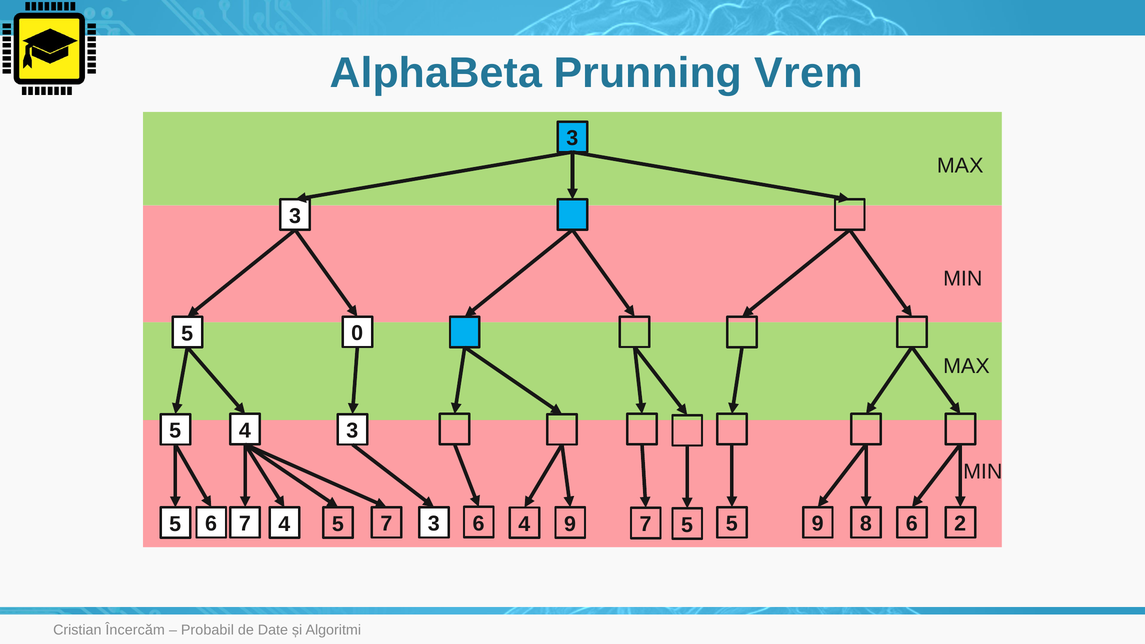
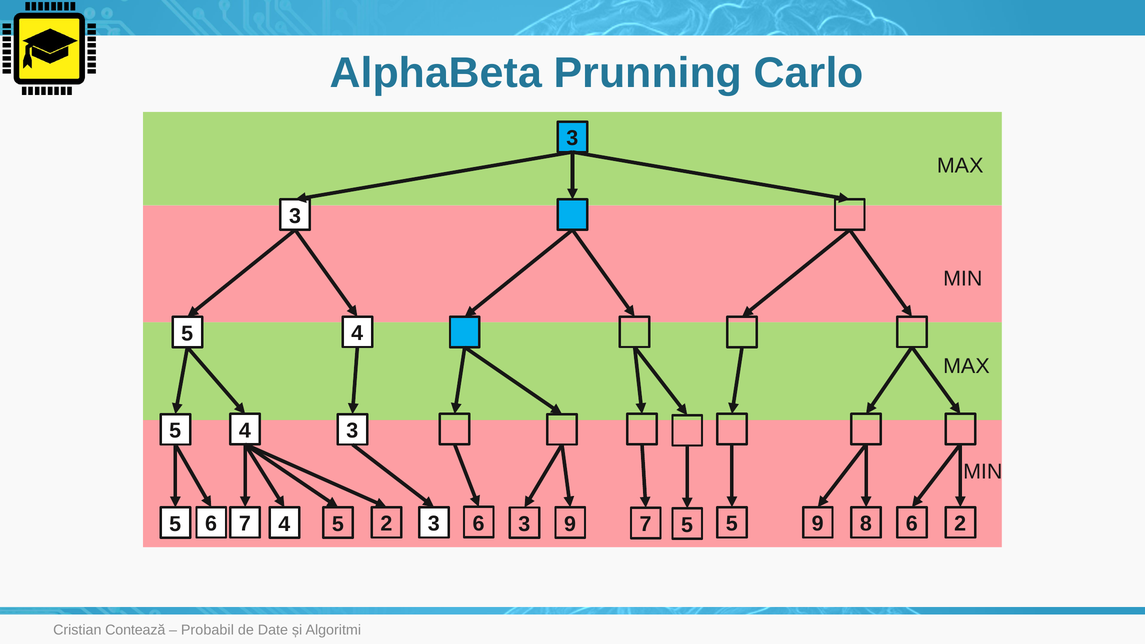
Vrem: Vrem -> Carlo
5 0: 0 -> 4
7 at (386, 524): 7 -> 2
5 5 4: 4 -> 3
Încercăm: Încercăm -> Contează
